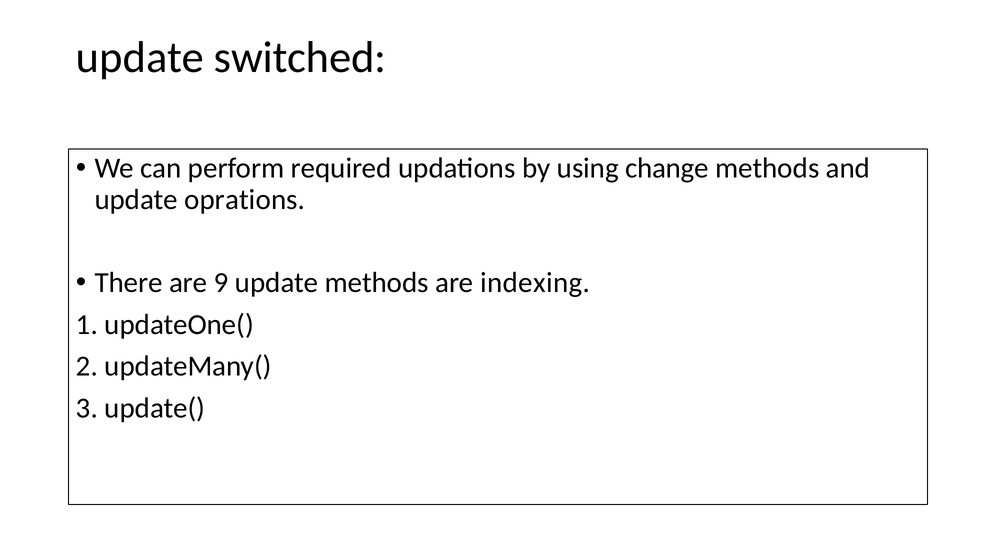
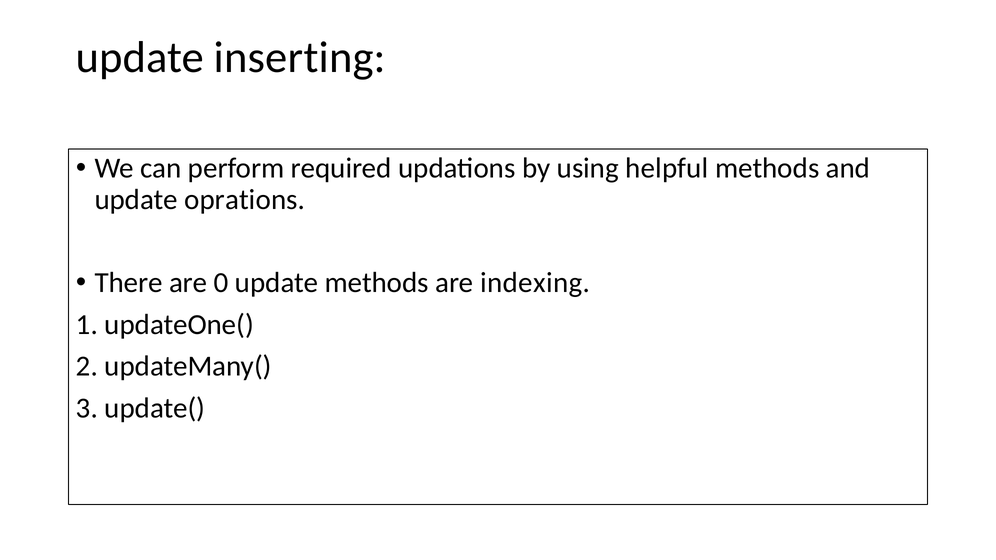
switched: switched -> inserting
change: change -> helpful
9: 9 -> 0
